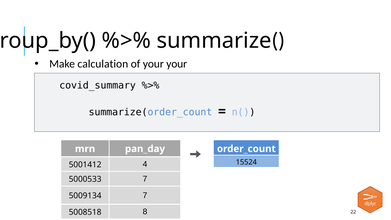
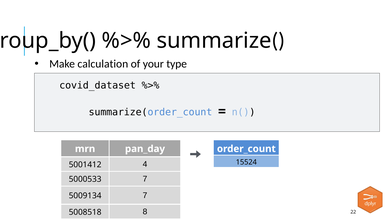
your your: your -> type
covid_summary: covid_summary -> covid_dataset
